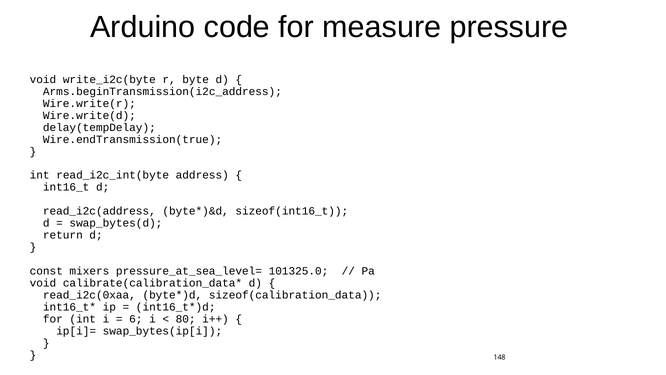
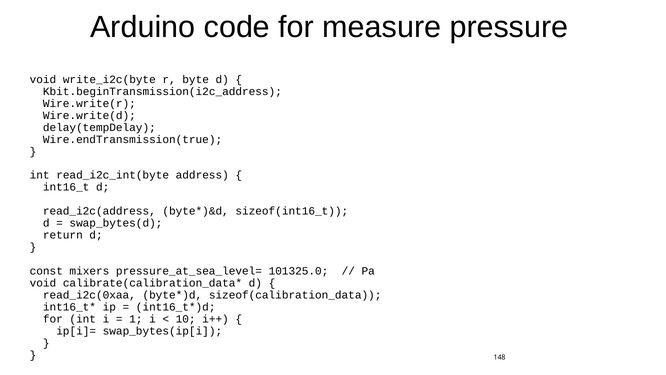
Arms.beginTransmission(i2c_address: Arms.beginTransmission(i2c_address -> Kbit.beginTransmission(i2c_address
6: 6 -> 1
80: 80 -> 10
